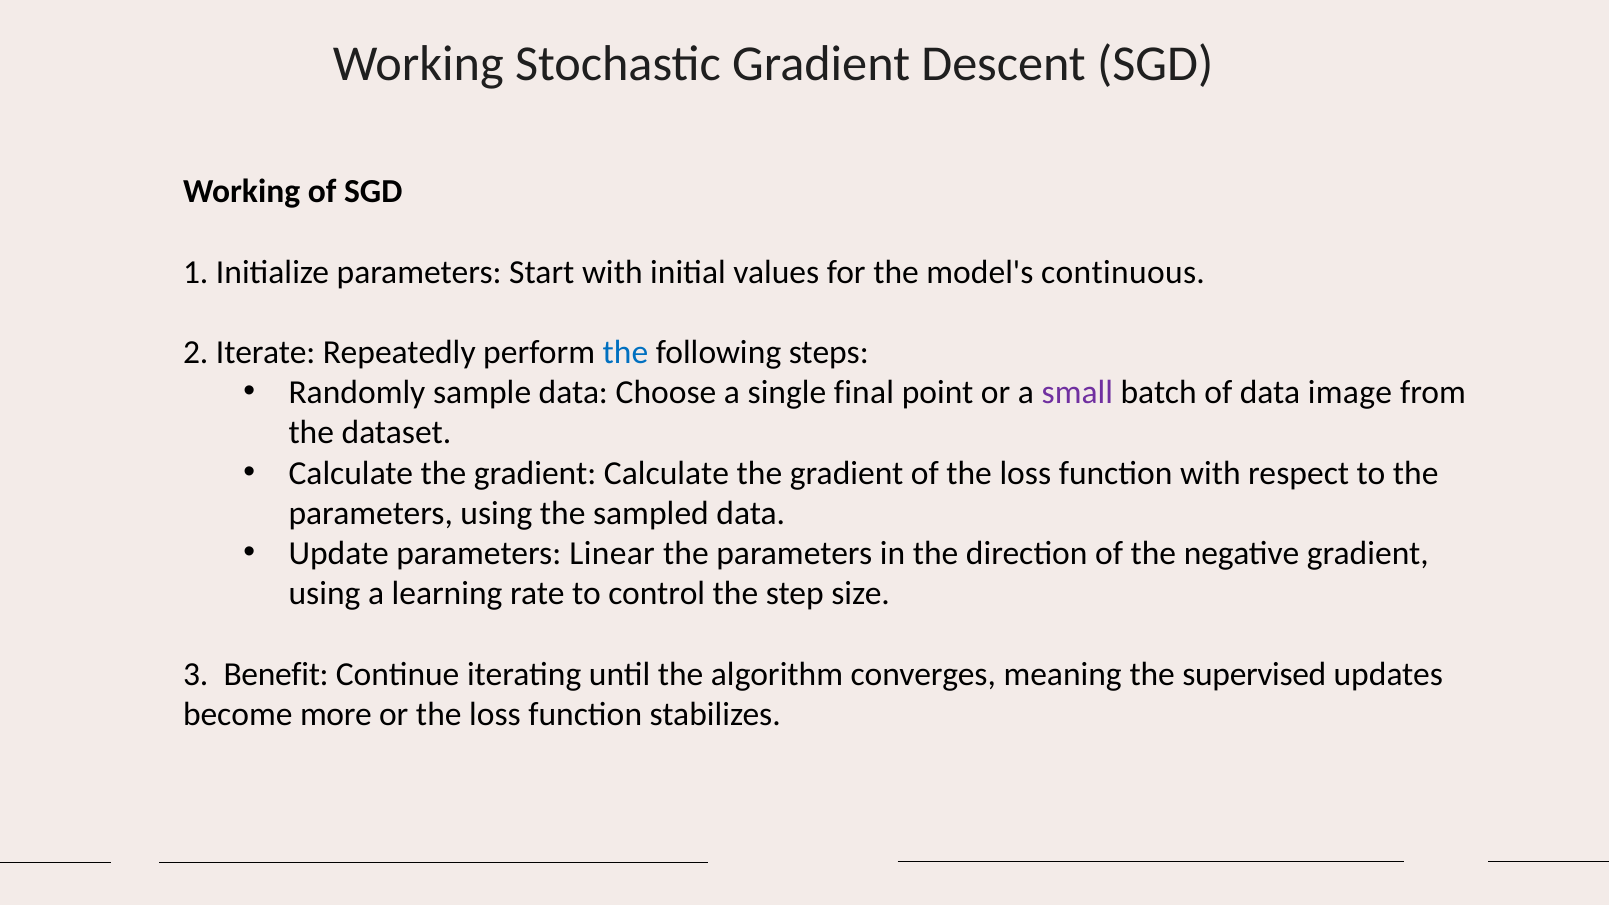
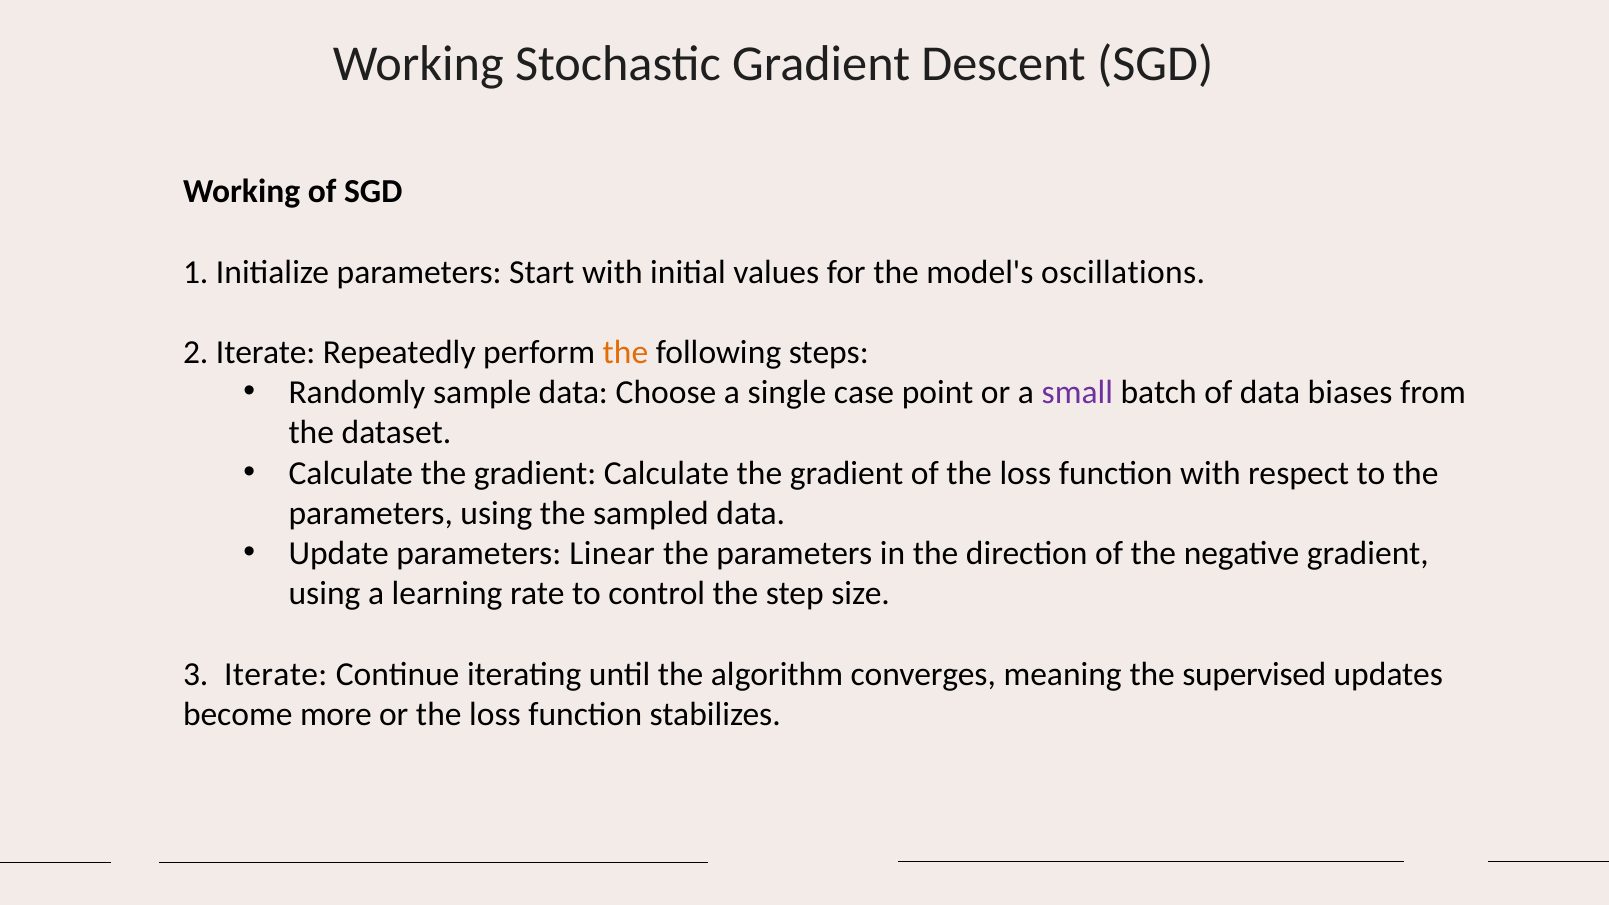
continuous: continuous -> oscillations
the at (625, 352) colour: blue -> orange
final: final -> case
image: image -> biases
3 Benefit: Benefit -> Iterate
